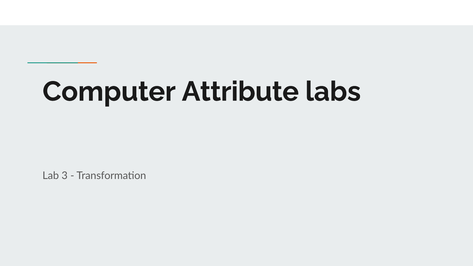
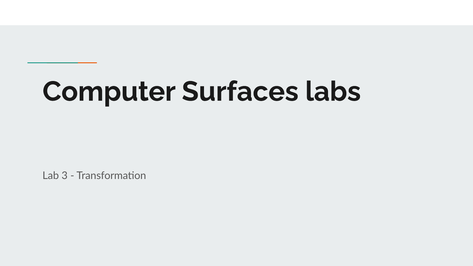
Attribute: Attribute -> Surfaces
